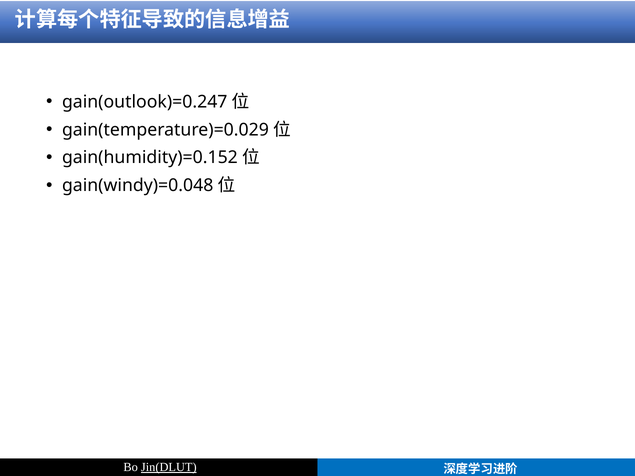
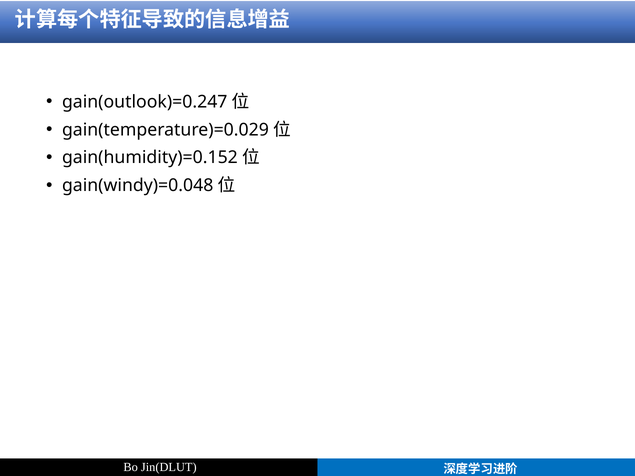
Jin(DLUT underline: present -> none
